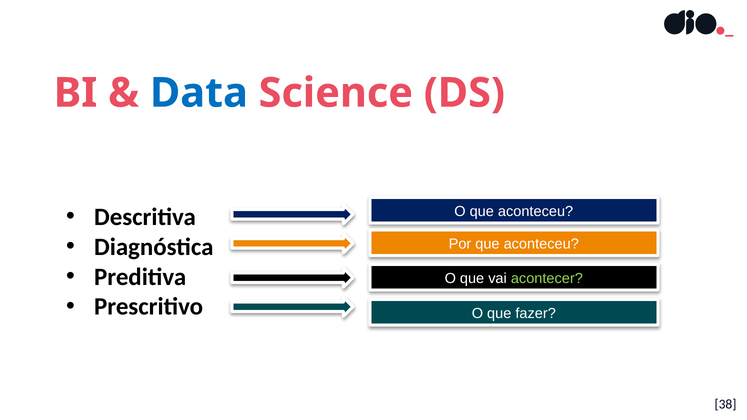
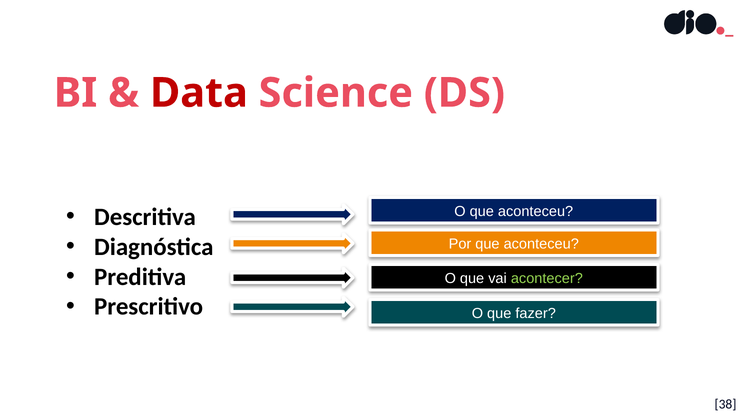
Data colour: blue -> red
